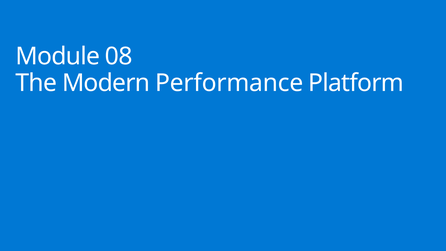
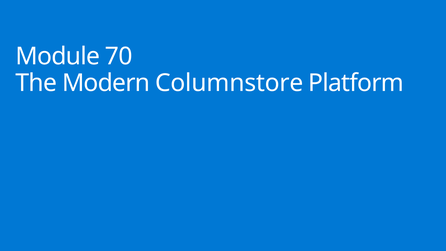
08: 08 -> 70
Performance: Performance -> Columnstore
